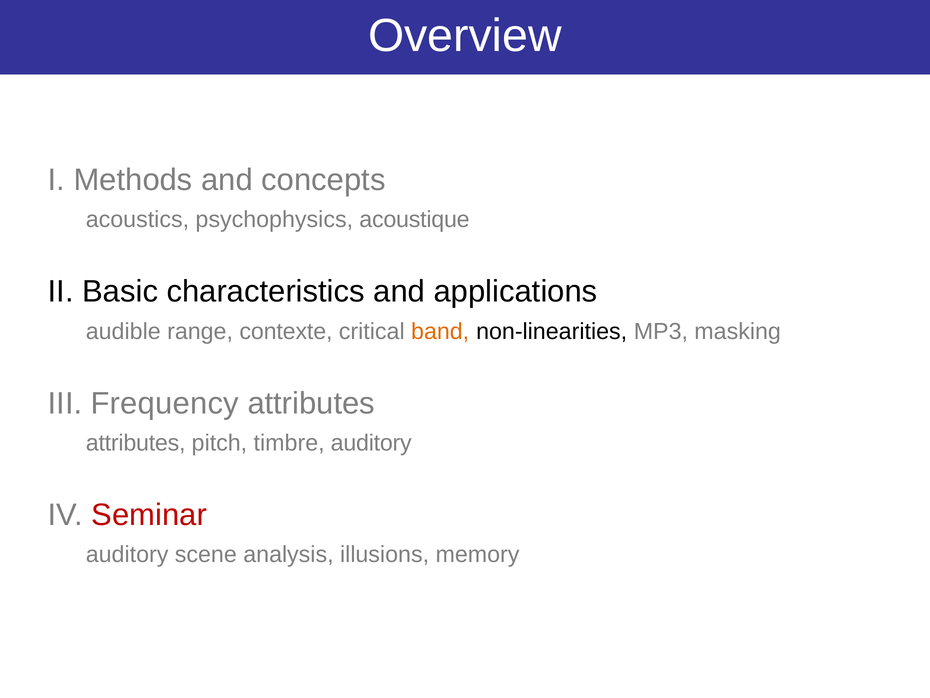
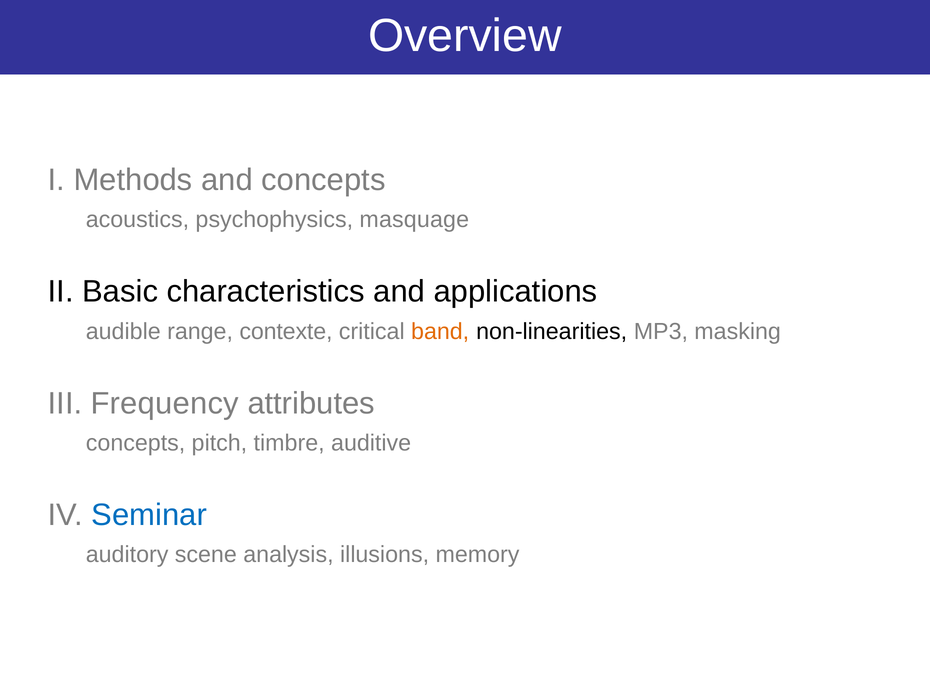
acoustique: acoustique -> masquage
attributes at (136, 443): attributes -> concepts
timbre auditory: auditory -> auditive
Seminar colour: red -> blue
